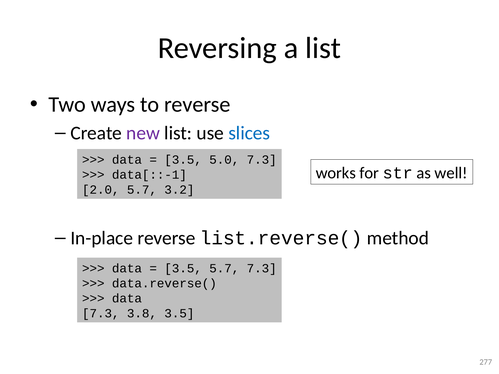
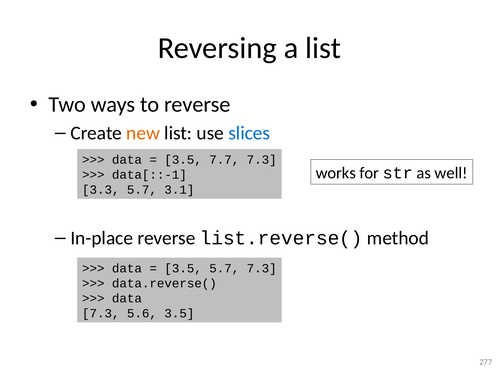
new colour: purple -> orange
5.0: 5.0 -> 7.7
2.0: 2.0 -> 3.3
3.2: 3.2 -> 3.1
3.8: 3.8 -> 5.6
